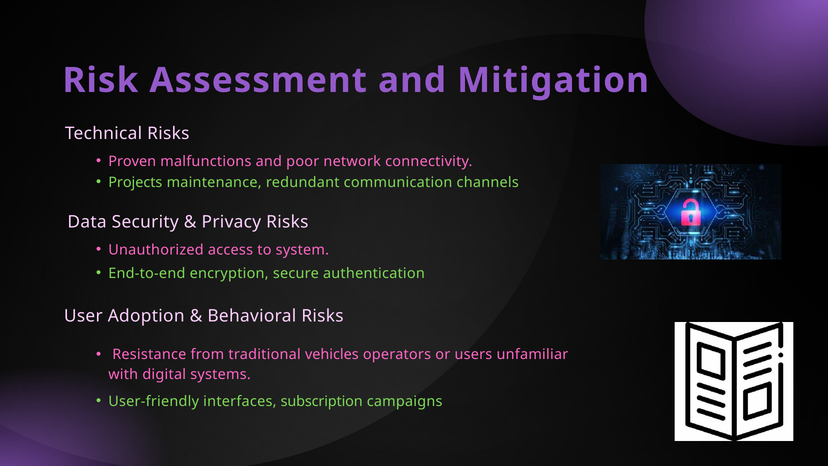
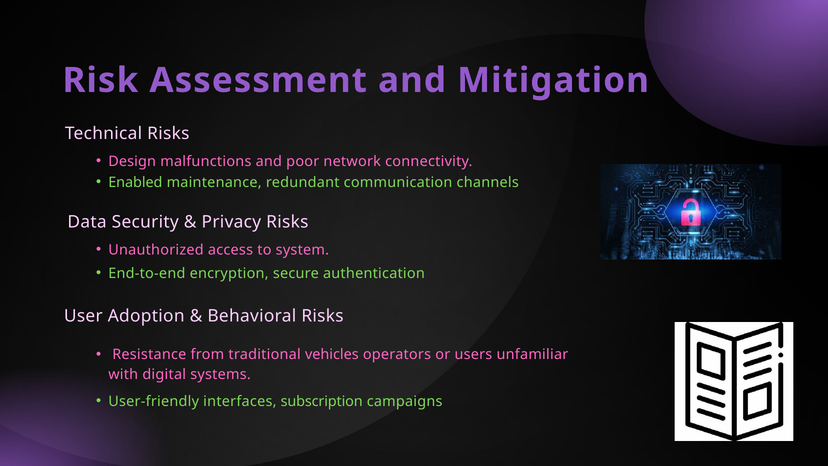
Proven: Proven -> Design
Projects: Projects -> Enabled
